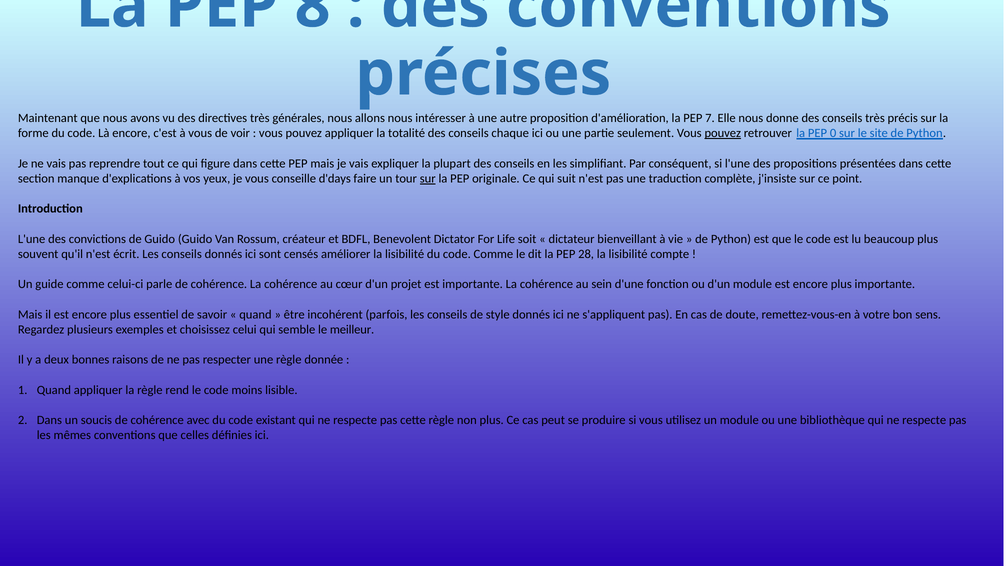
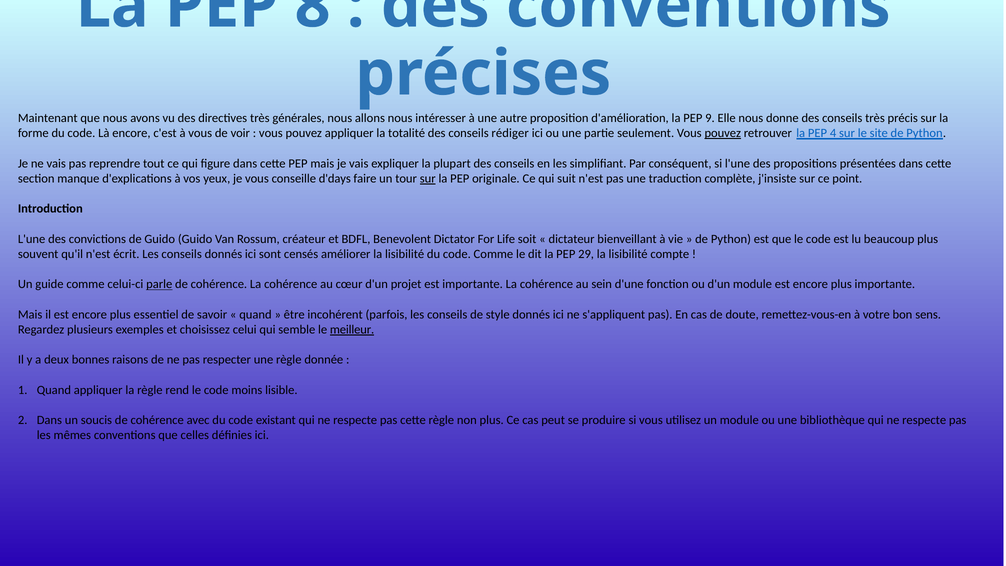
7: 7 -> 9
chaque: chaque -> rédiger
0: 0 -> 4
28: 28 -> 29
parle underline: none -> present
meilleur underline: none -> present
